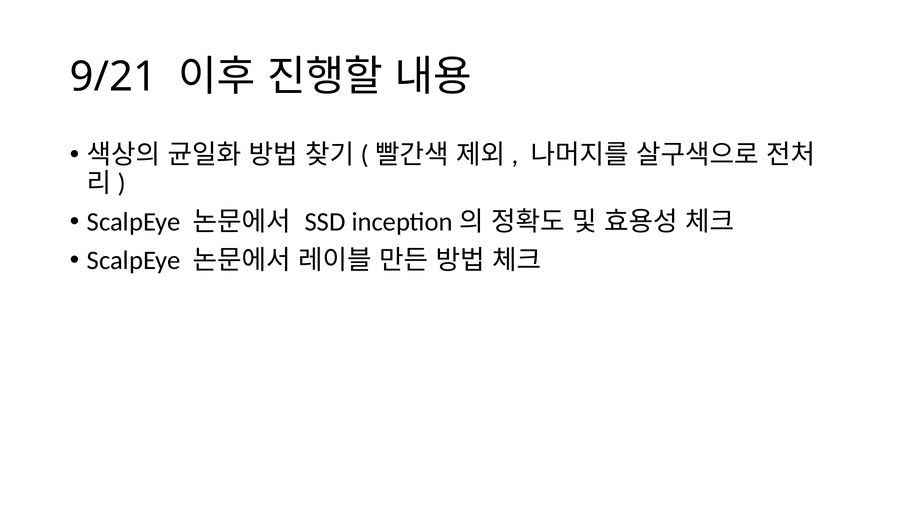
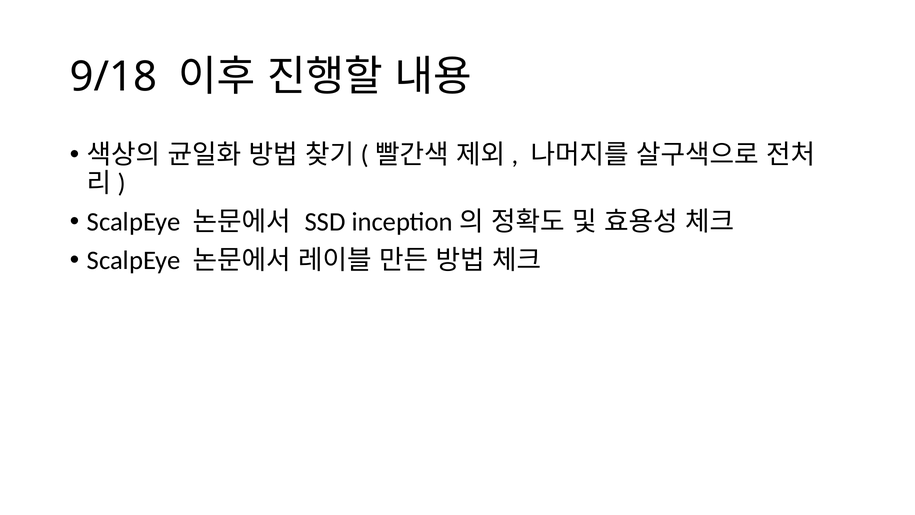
9/21: 9/21 -> 9/18
